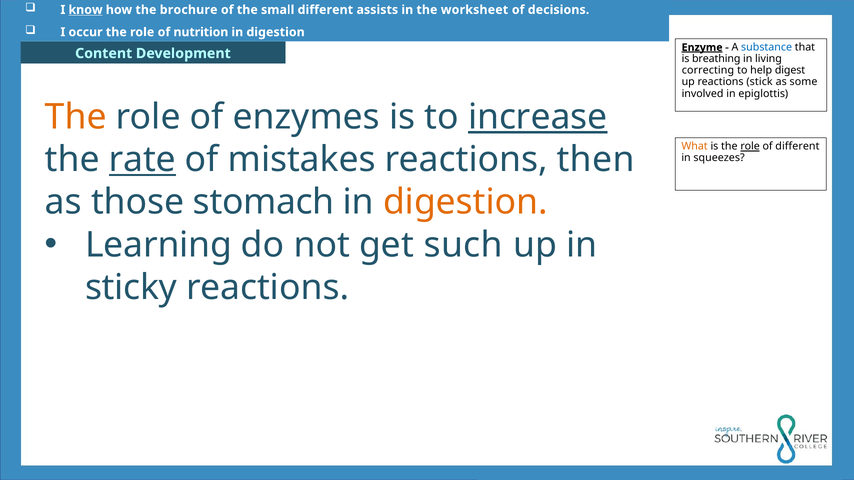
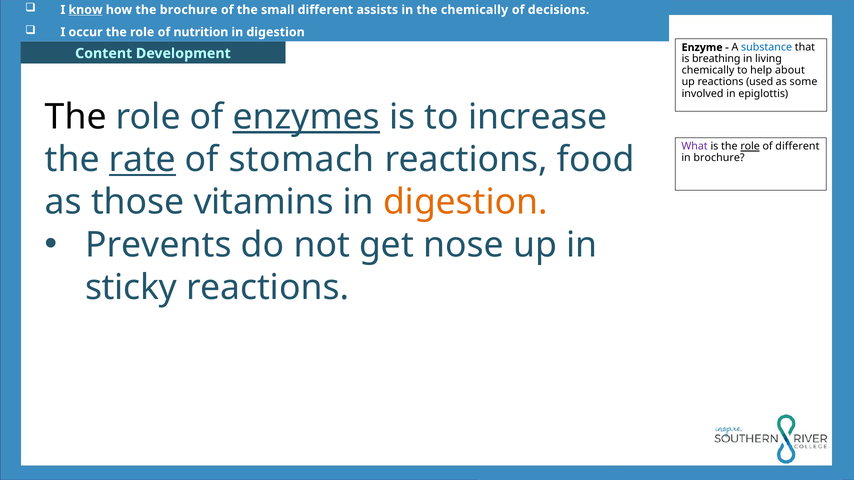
the worksheet: worksheet -> chemically
Enzyme underline: present -> none
correcting at (708, 71): correcting -> chemically
digest: digest -> about
stick: stick -> used
The at (76, 117) colour: orange -> black
enzymes underline: none -> present
increase underline: present -> none
What colour: orange -> purple
mistakes: mistakes -> stomach
then: then -> food
in squeezes: squeezes -> brochure
stomach: stomach -> vitamins
Learning: Learning -> Prevents
such: such -> nose
